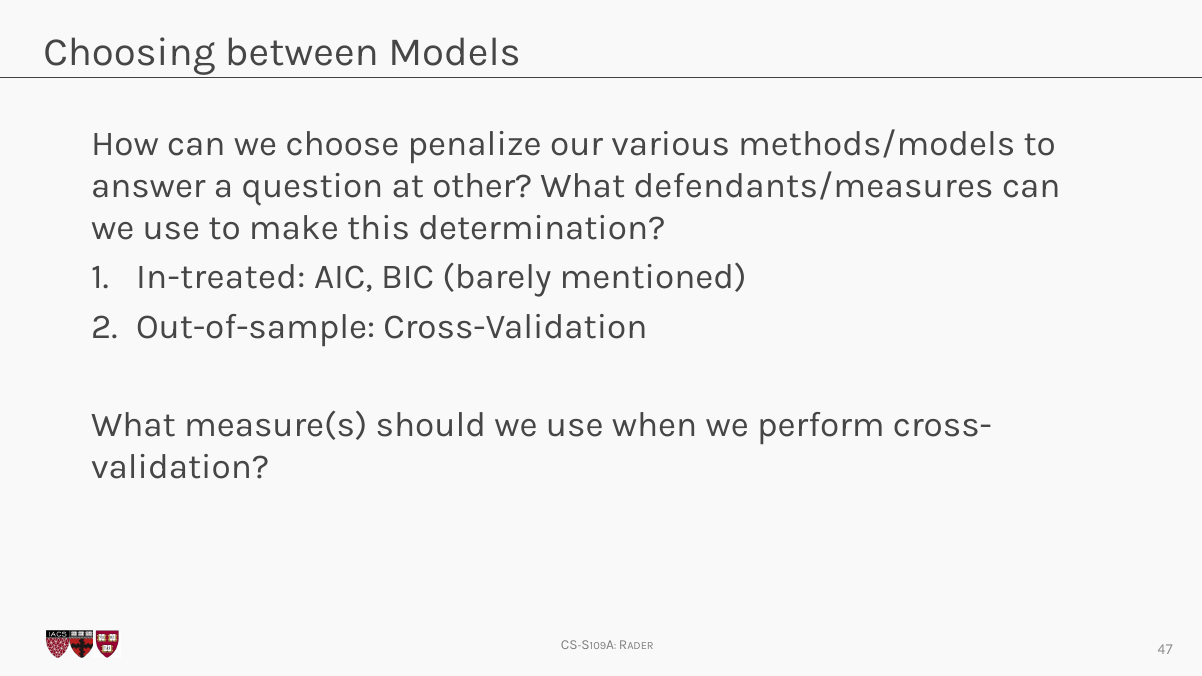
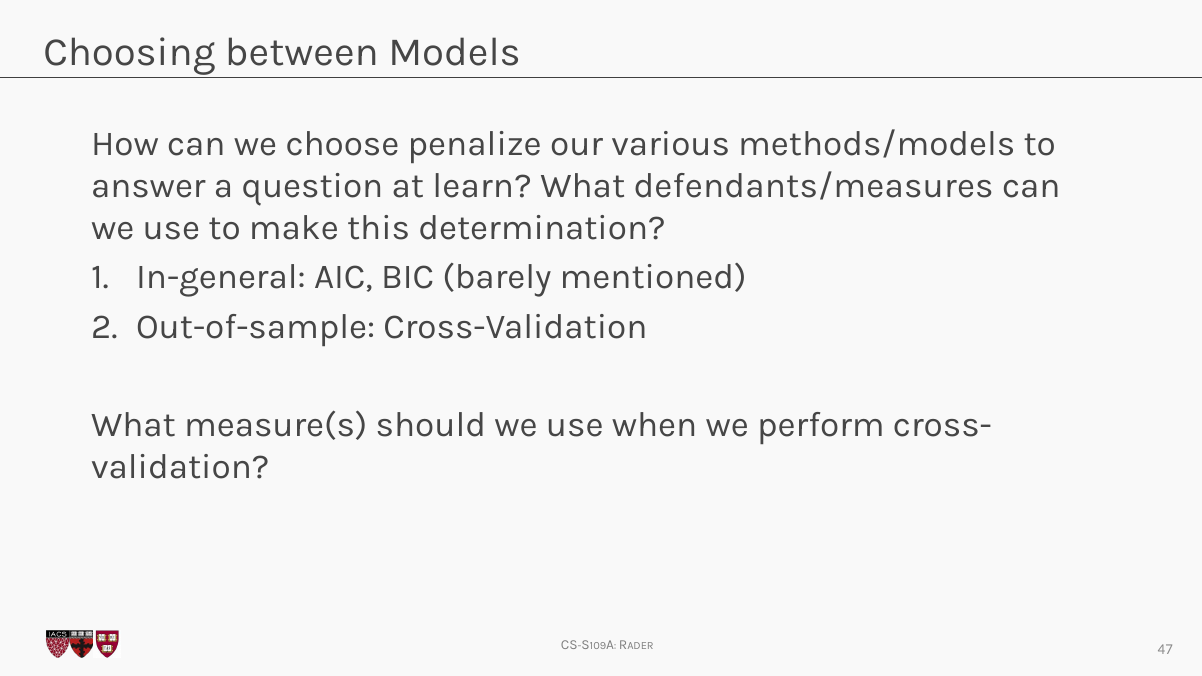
other: other -> learn
In-treated: In-treated -> In-general
